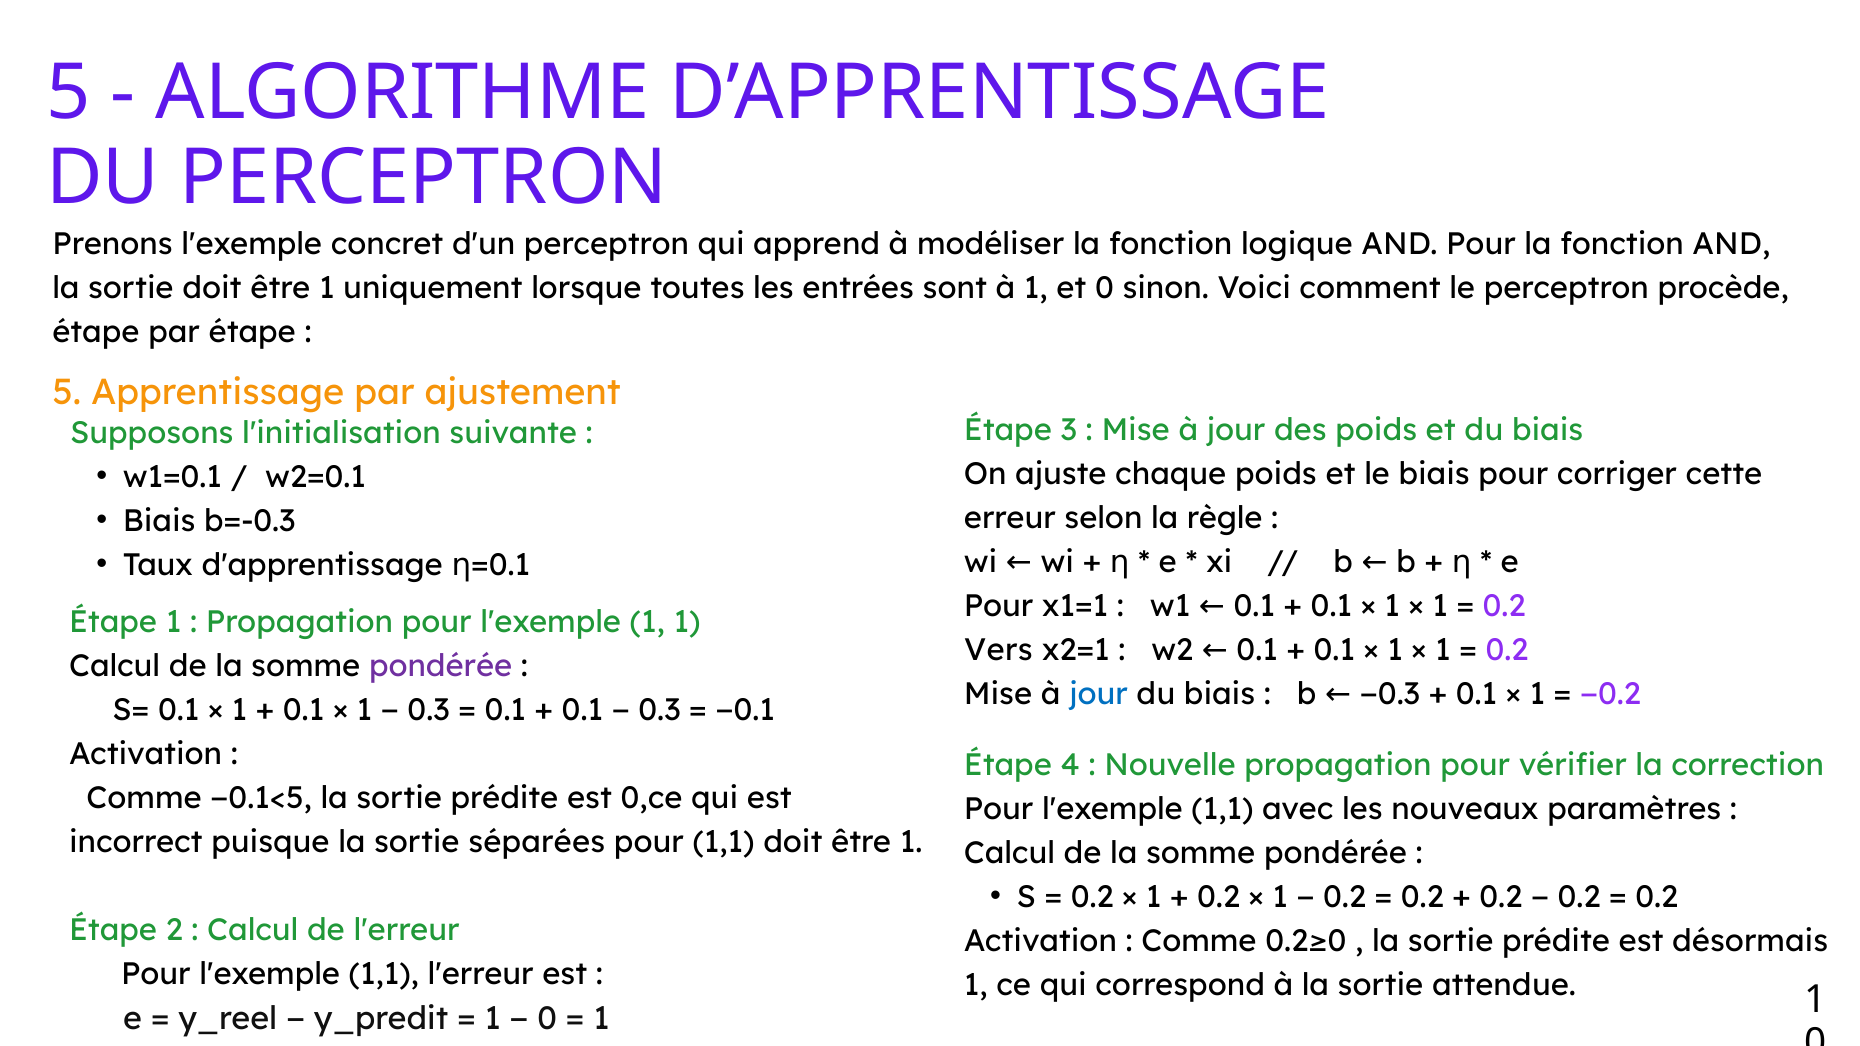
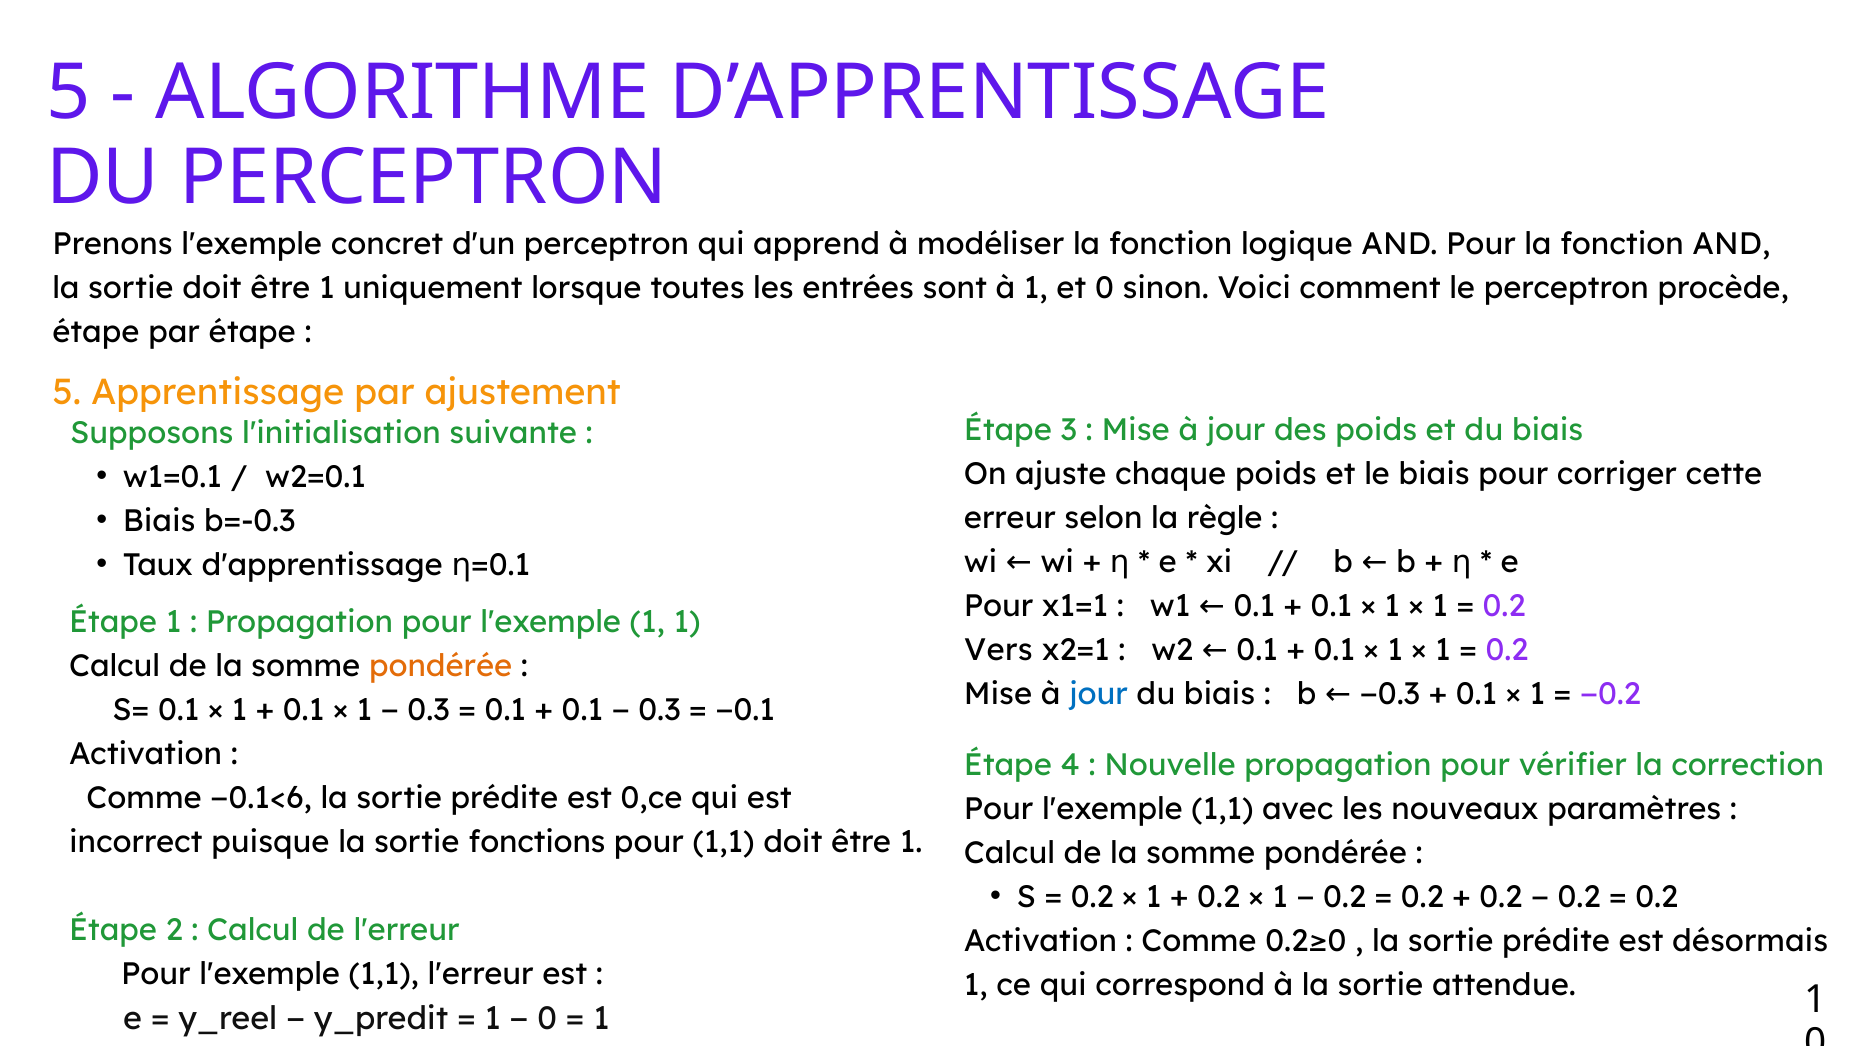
pondérée at (441, 666) colour: purple -> orange
−0.1<5: −0.1<5 -> −0.1<6
séparées: séparées -> fonctions
